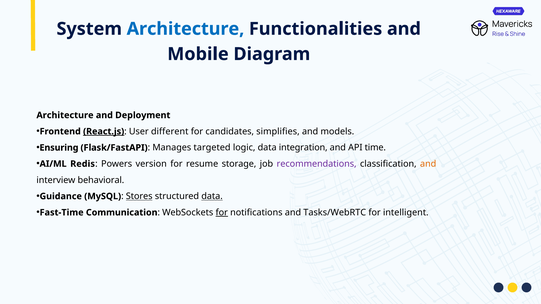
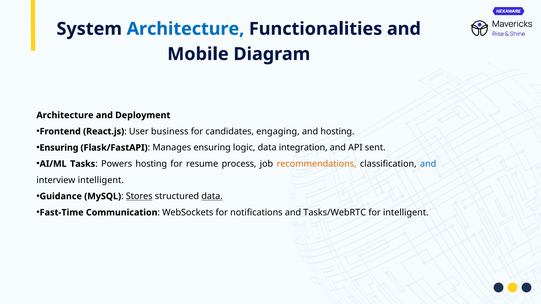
React.js underline: present -> none
different: different -> business
simplifies: simplifies -> engaging
and models: models -> hosting
Manages targeted: targeted -> ensuring
time: time -> sent
Redis: Redis -> Tasks
Powers version: version -> hosting
storage: storage -> process
recommendations colour: purple -> orange
and at (428, 164) colour: orange -> blue
interview behavioral: behavioral -> intelligent
for at (222, 213) underline: present -> none
